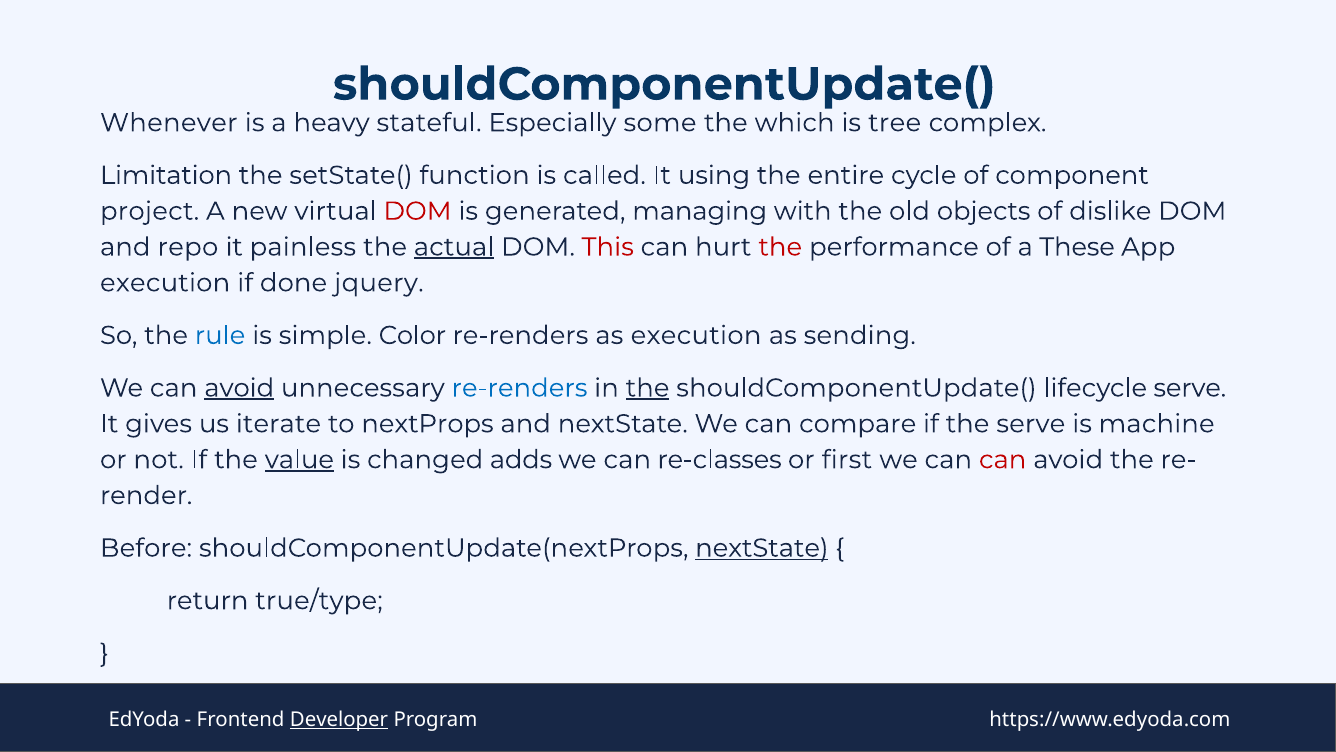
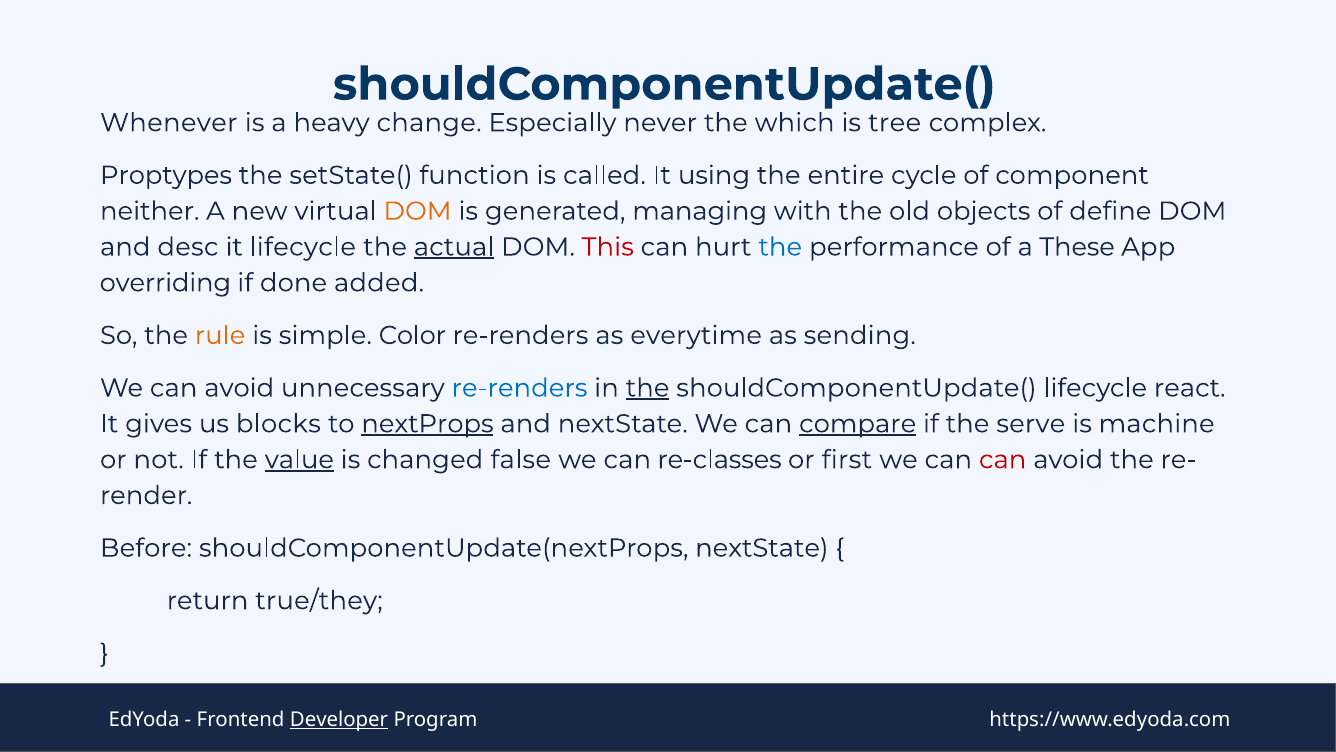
stateful: stateful -> change
some: some -> never
Limitation: Limitation -> Proptypes
project: project -> neither
DOM at (418, 211) colour: red -> orange
dislike: dislike -> define
repo: repo -> desc
it painless: painless -> lifecycle
the at (780, 247) colour: red -> blue
execution at (165, 283): execution -> overriding
jquery: jquery -> added
rule colour: blue -> orange
as execution: execution -> everytime
avoid at (239, 388) underline: present -> none
lifecycle serve: serve -> react
iterate: iterate -> blocks
nextProps underline: none -> present
compare underline: none -> present
adds: adds -> false
nextState at (762, 548) underline: present -> none
true/type: true/type -> true/they
